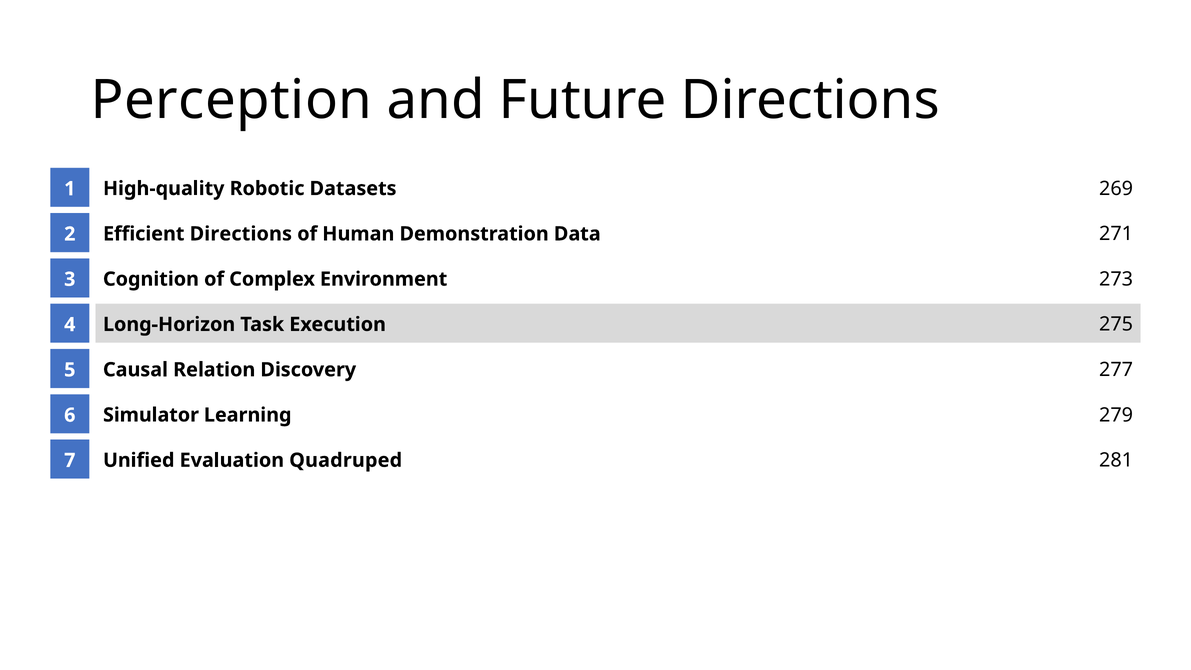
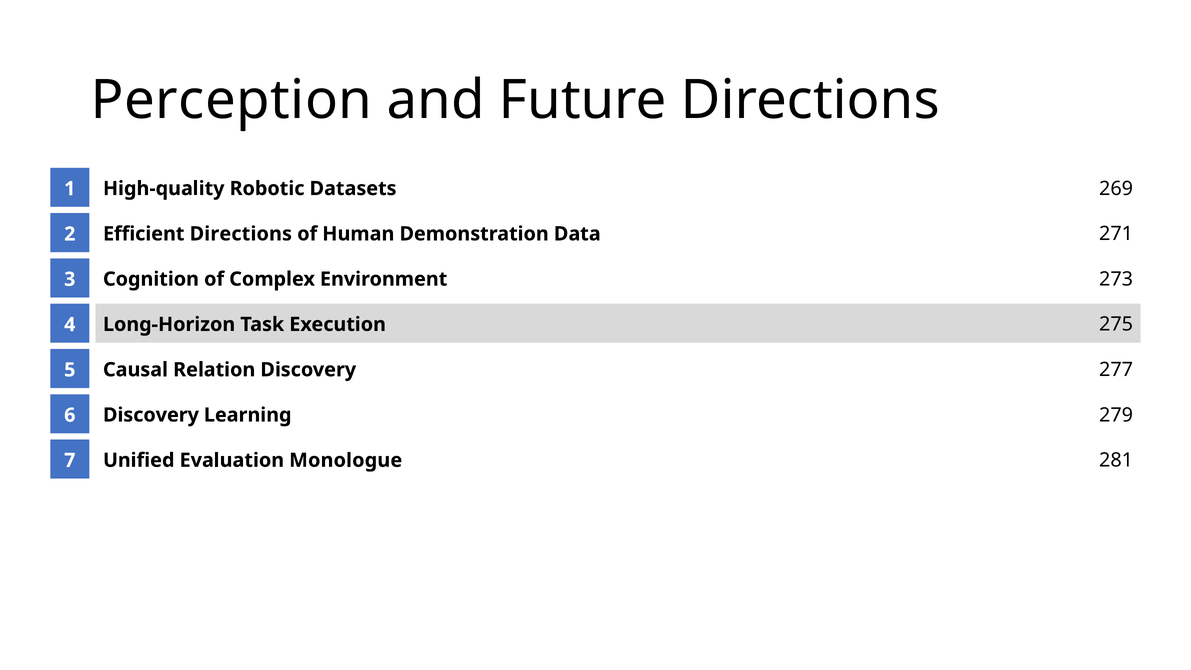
Simulator at (151, 415): Simulator -> Discovery
Quadruped: Quadruped -> Monologue
